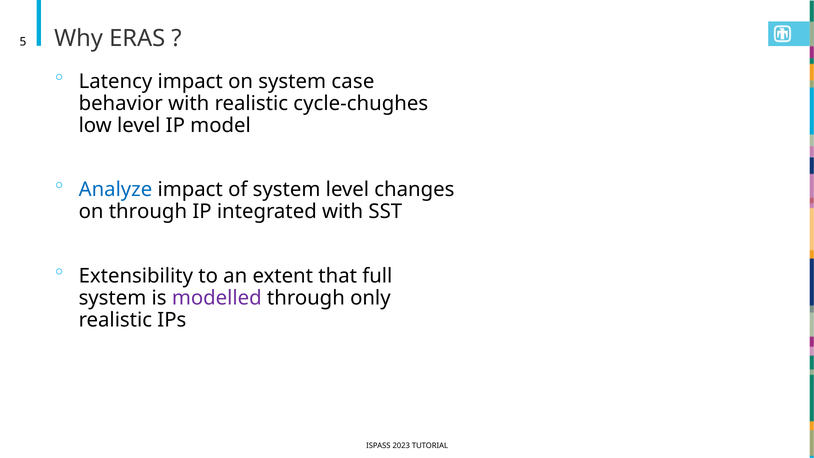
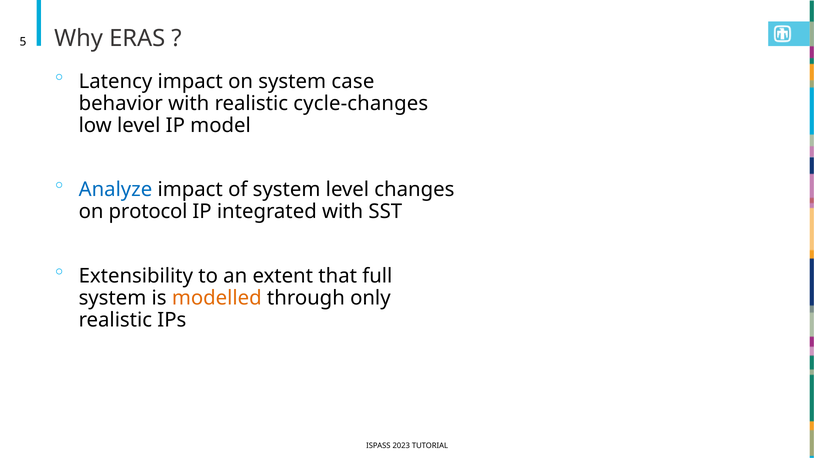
cycle-chughes: cycle-chughes -> cycle-changes
on through: through -> protocol
modelled colour: purple -> orange
